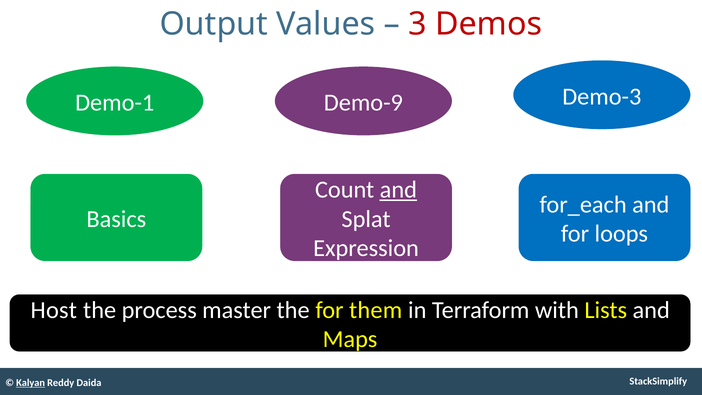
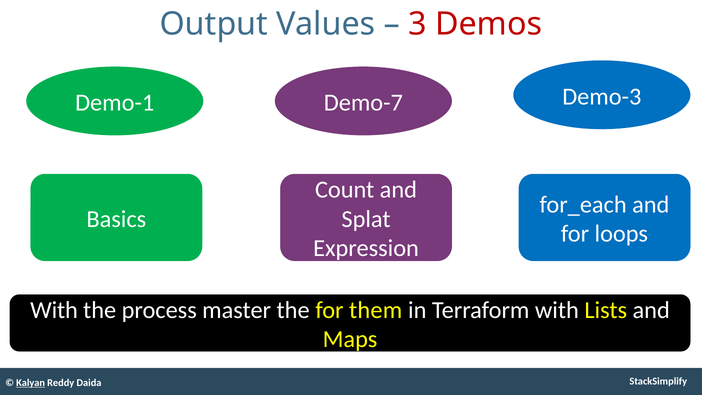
Demo-9: Demo-9 -> Demo-7
and at (398, 190) underline: present -> none
Host at (54, 310): Host -> With
